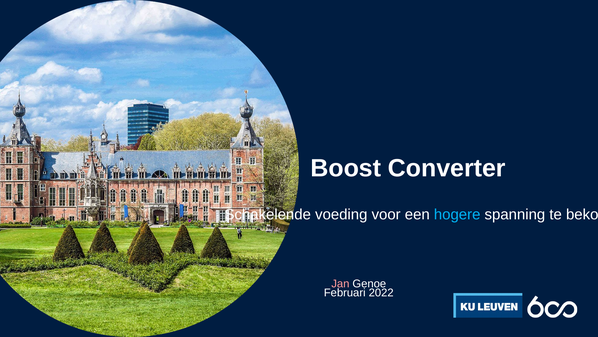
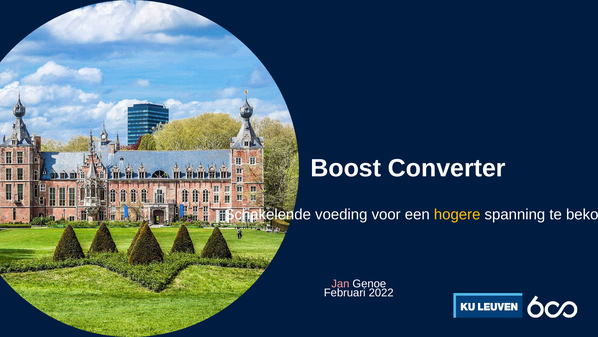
hogere colour: light blue -> yellow
